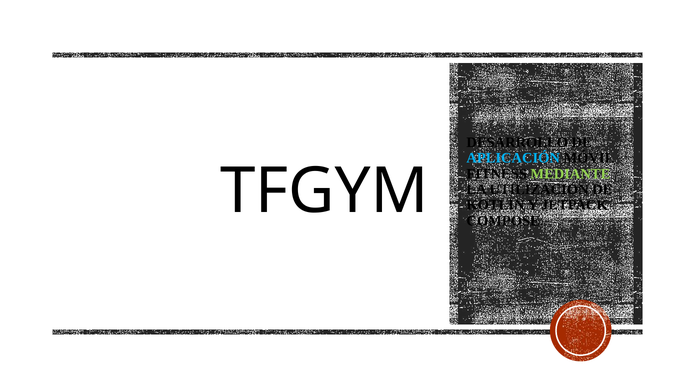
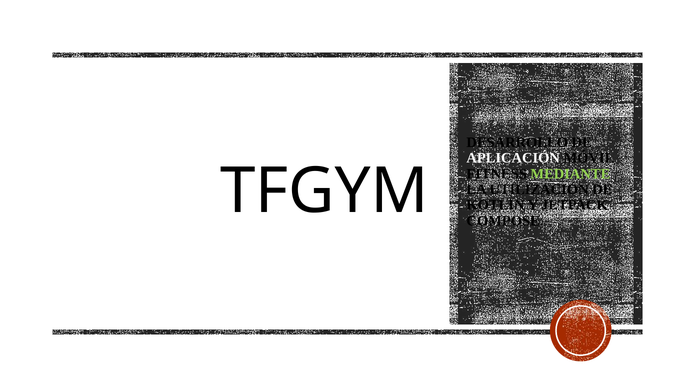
APLICACIÓN colour: light blue -> white
